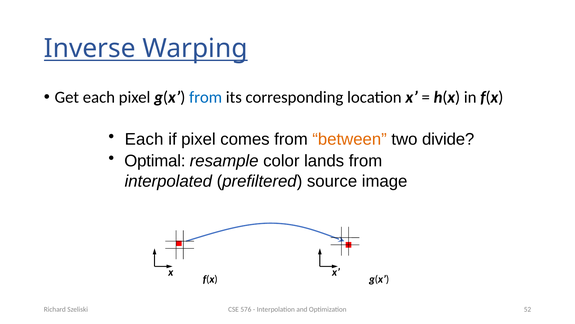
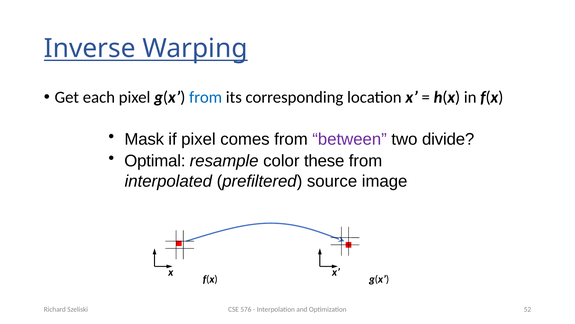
Each at (144, 139): Each -> Mask
between colour: orange -> purple
lands: lands -> these
